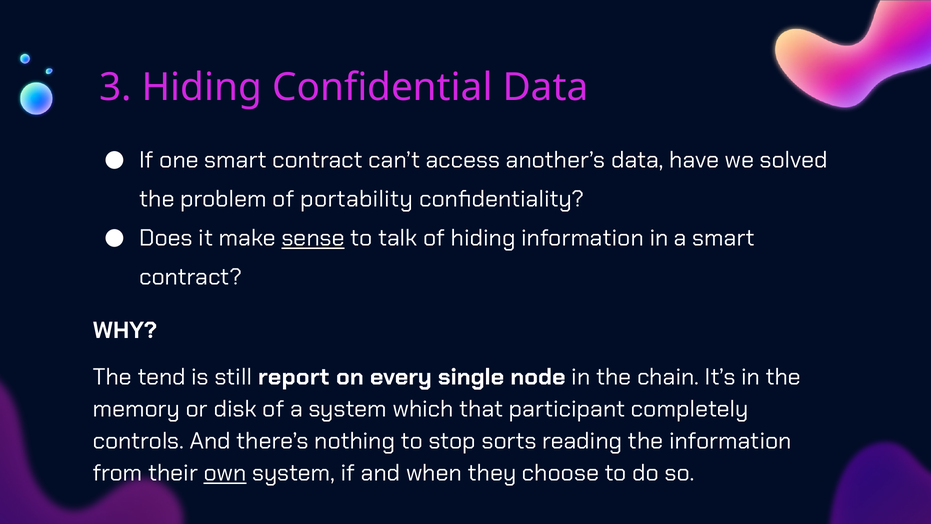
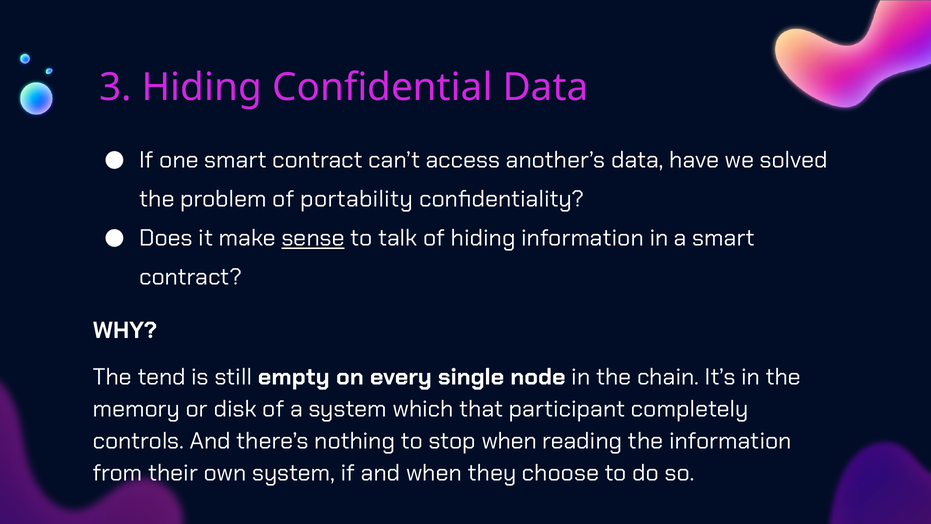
report: report -> empty
stop sorts: sorts -> when
own underline: present -> none
